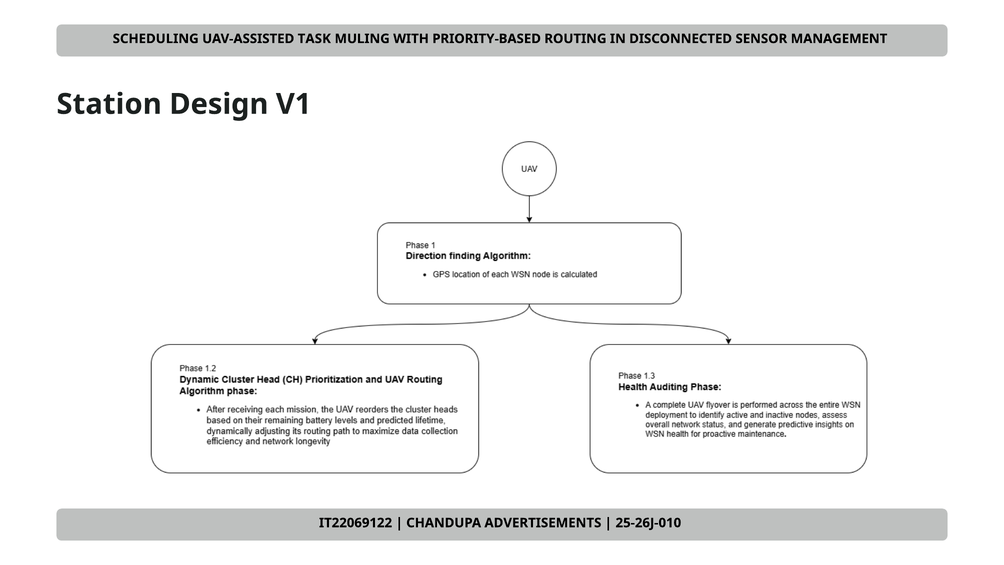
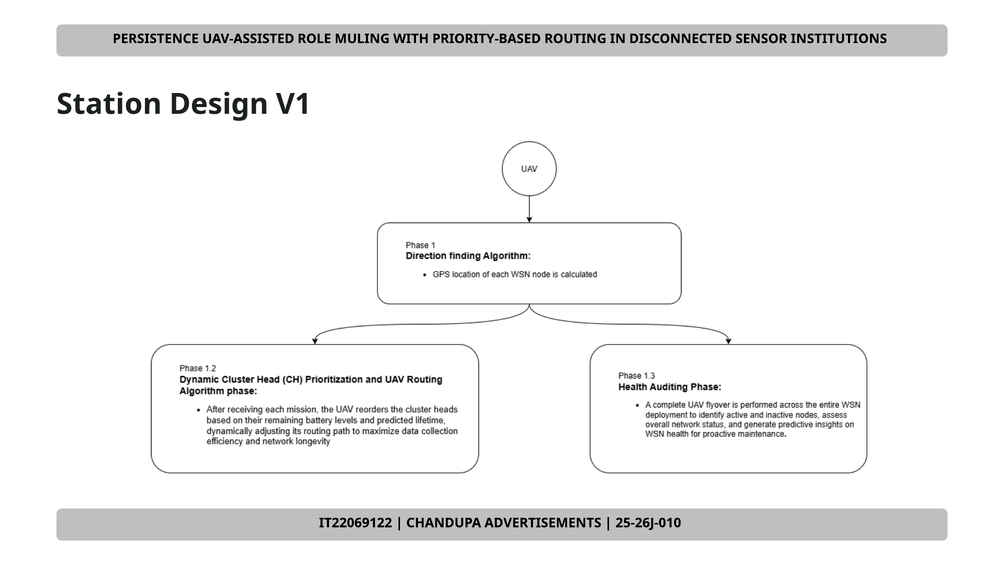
SCHEDULING: SCHEDULING -> PERSISTENCE
TASK: TASK -> ROLE
MANAGEMENT: MANAGEMENT -> INSTITUTIONS
